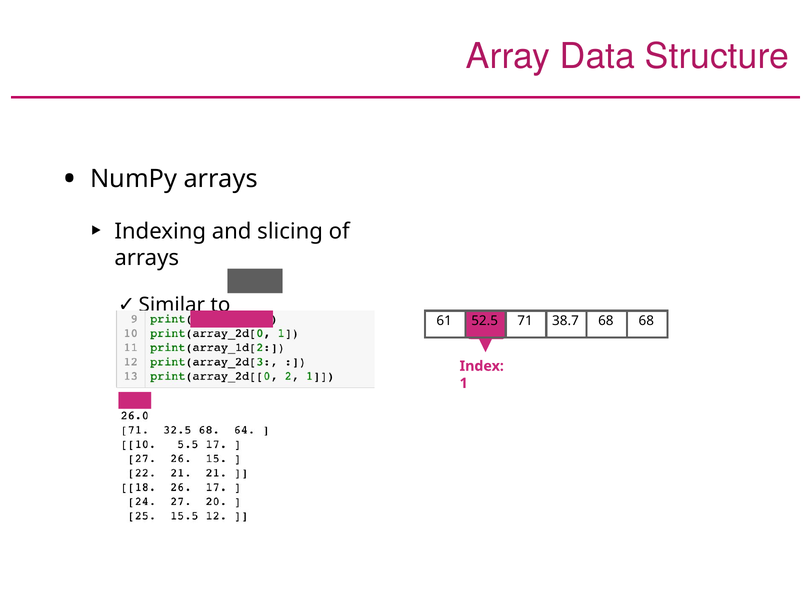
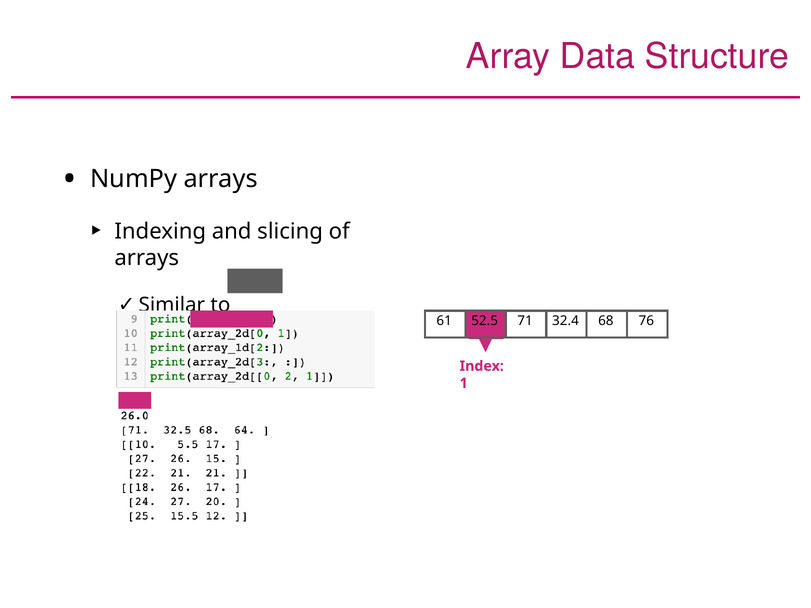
38.7: 38.7 -> 32.4
68 68: 68 -> 76
